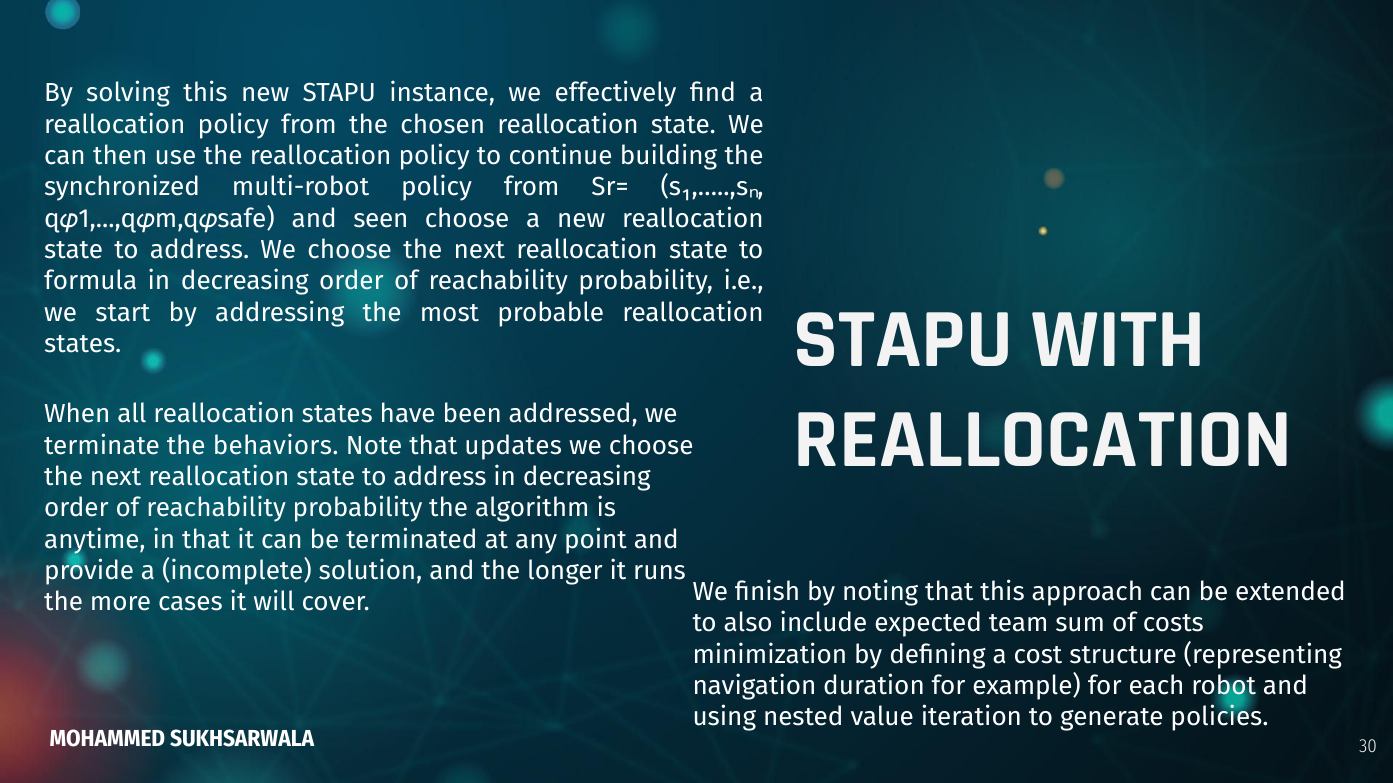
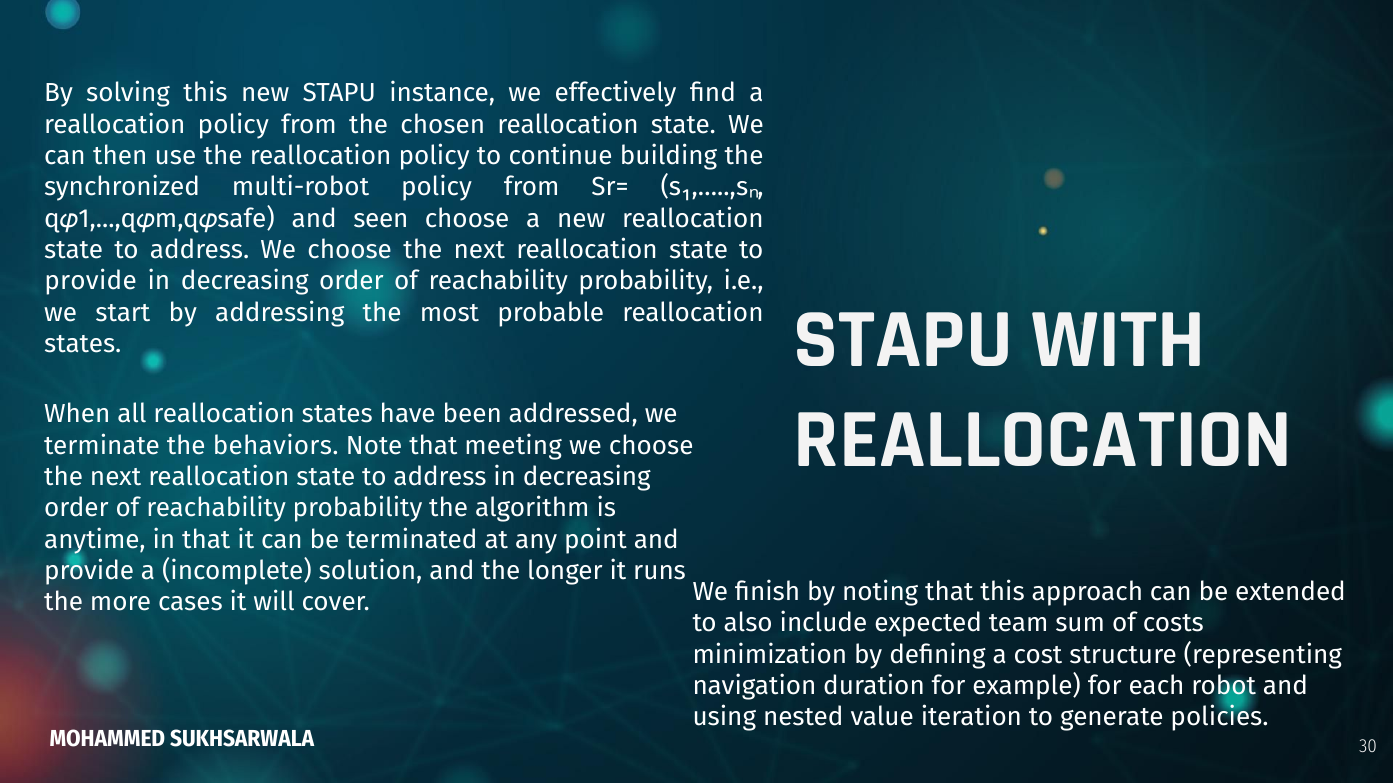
formula at (91, 281): formula -> provide
updates: updates -> meeting
